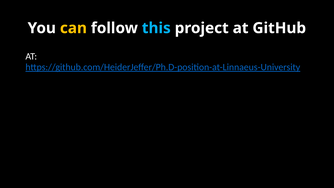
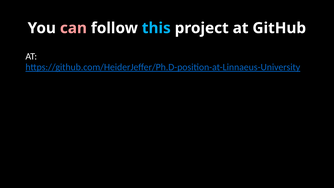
can colour: yellow -> pink
